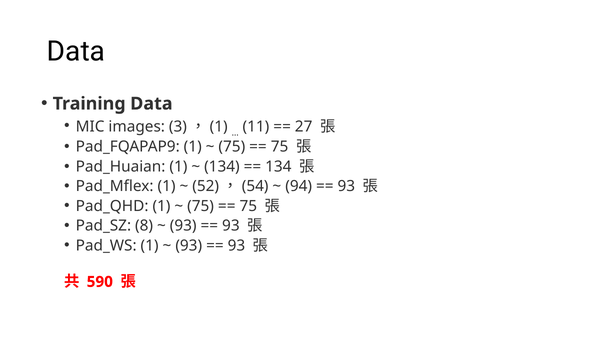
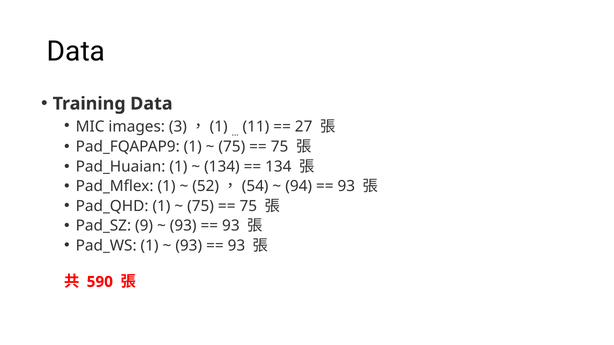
8: 8 -> 9
